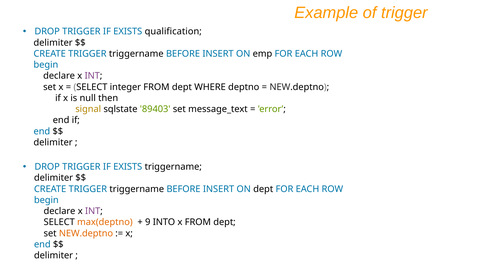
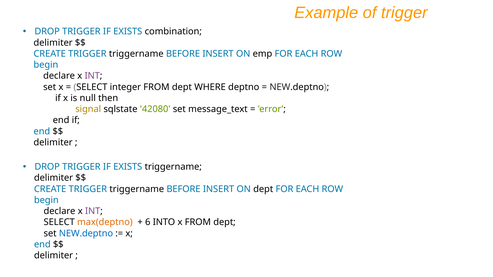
qualification: qualification -> combination
89403: 89403 -> 42080
9: 9 -> 6
NEW.deptno at (86, 234) colour: orange -> blue
